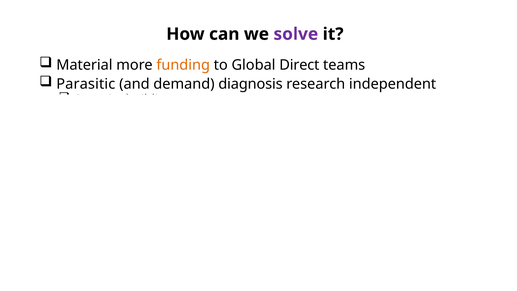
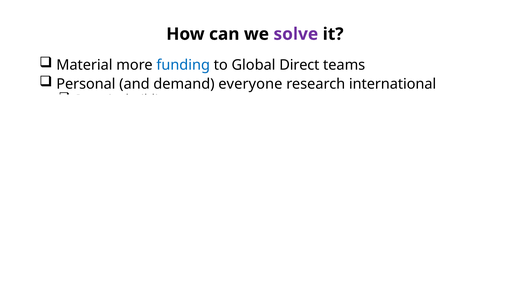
funding colour: orange -> blue
Parasitic: Parasitic -> Personal
diagnosis: diagnosis -> everyone
independent: independent -> international
